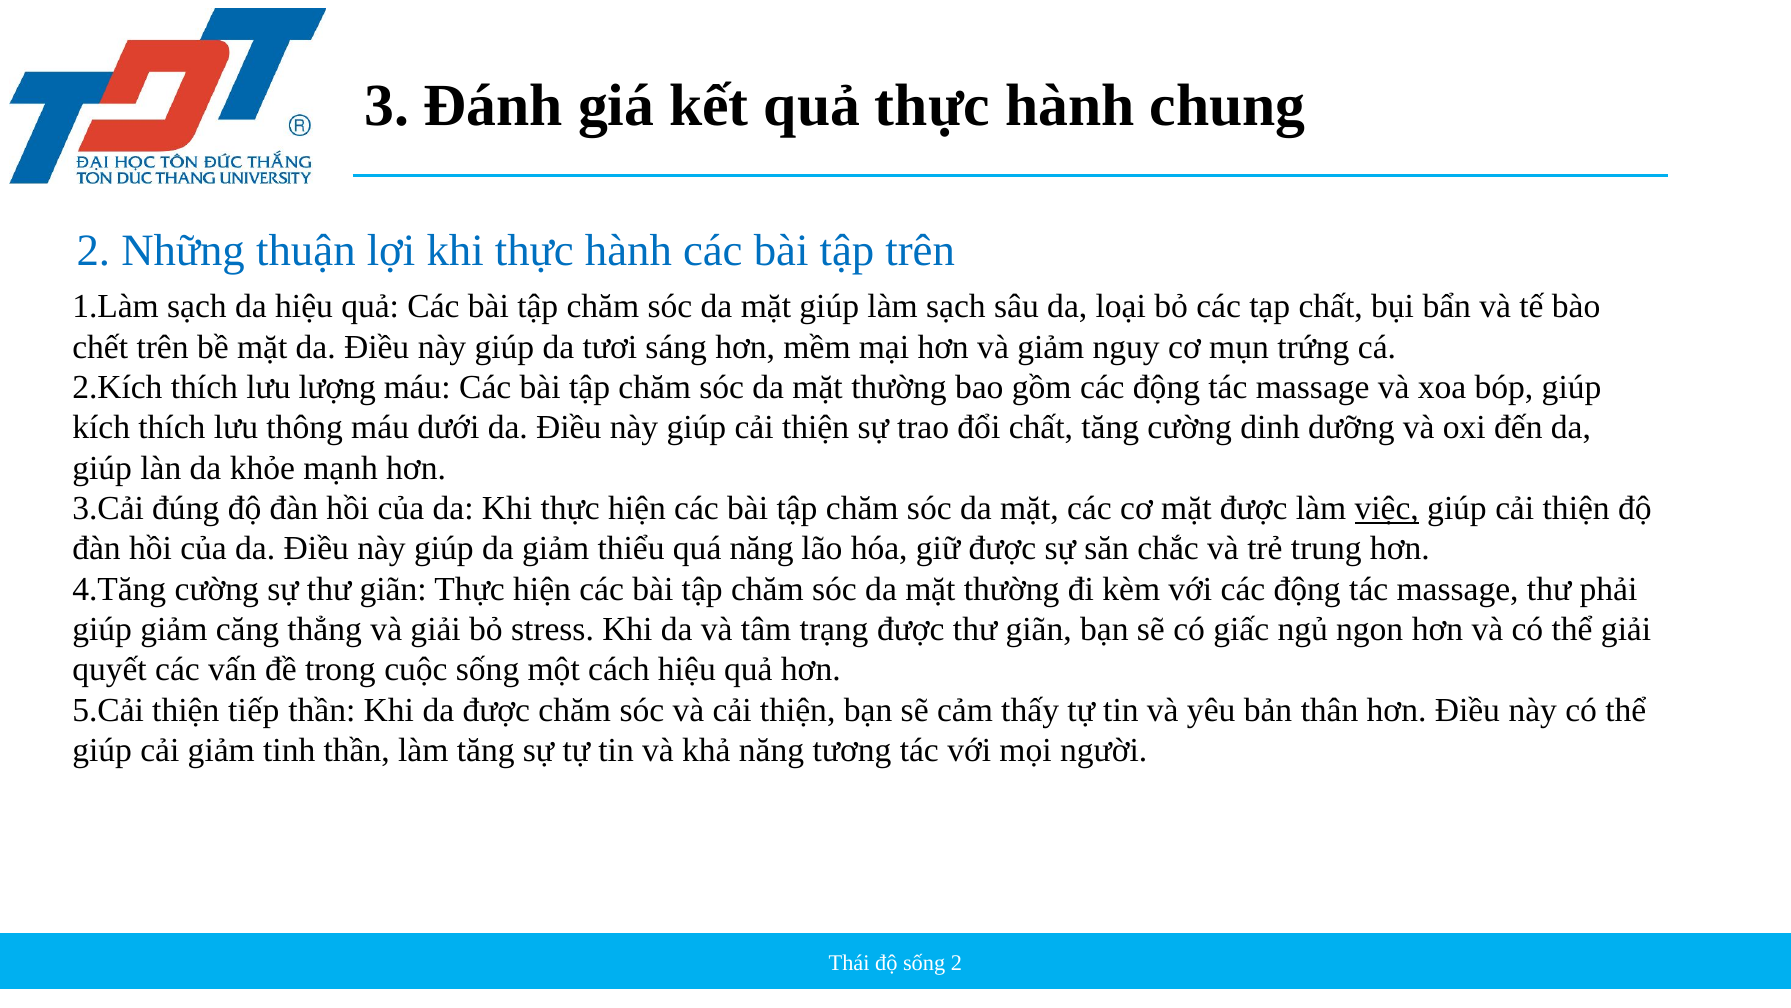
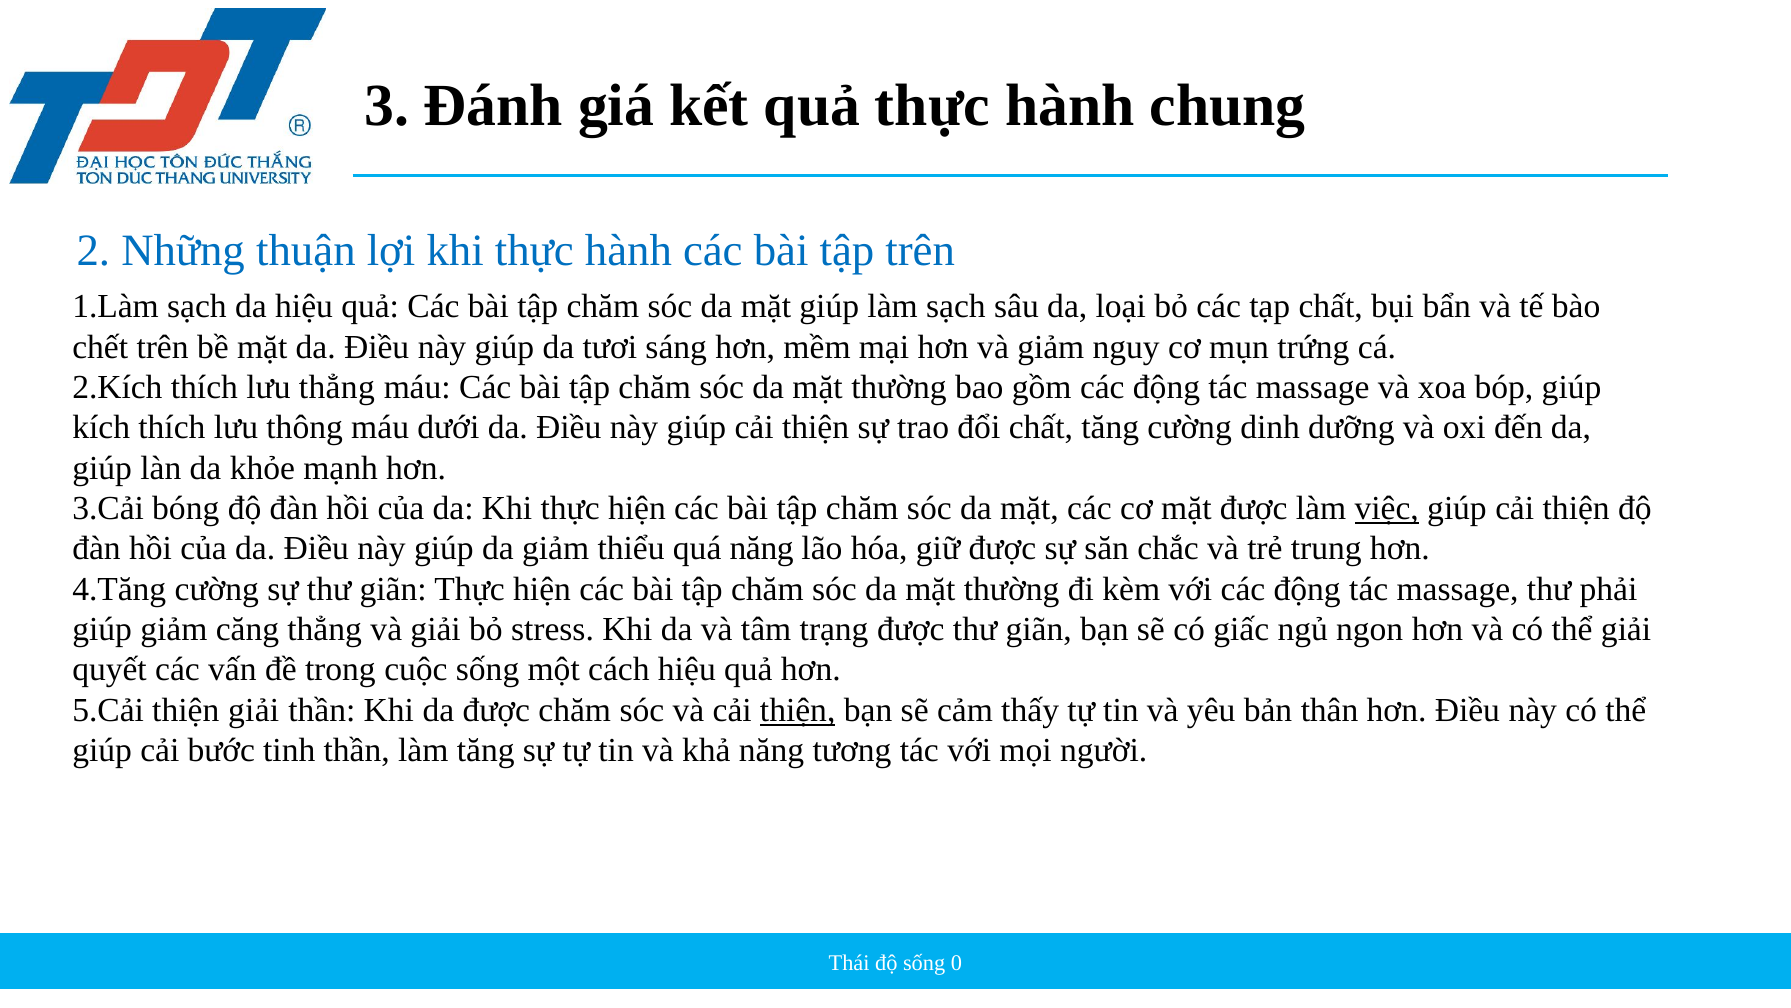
lưu lượng: lượng -> thẳng
đúng: đúng -> bóng
thiện tiếp: tiếp -> giải
thiện at (798, 710) underline: none -> present
cải giảm: giảm -> bước
sống 2: 2 -> 0
